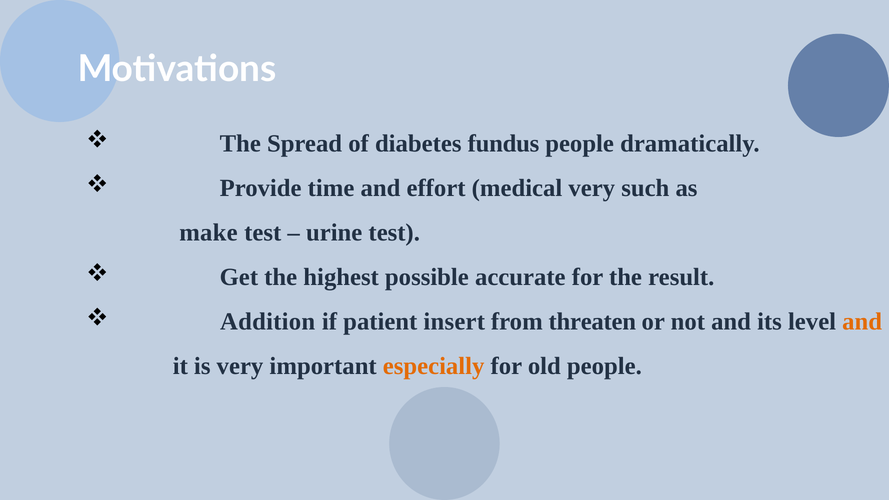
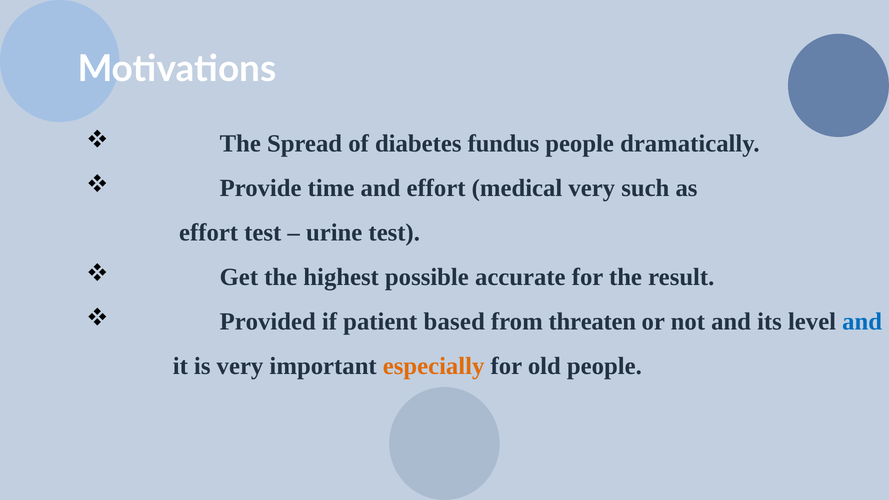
make at (208, 233): make -> effort
Addition: Addition -> Provided
insert: insert -> based
and at (862, 322) colour: orange -> blue
